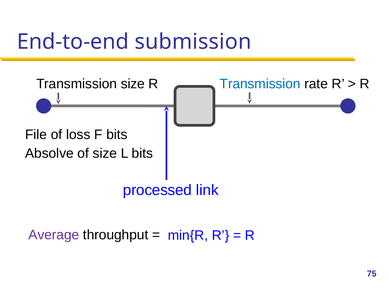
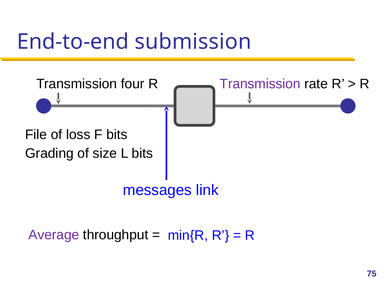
Transmission size: size -> four
Transmission at (260, 84) colour: blue -> purple
Absolve: Absolve -> Grading
processed: processed -> messages
